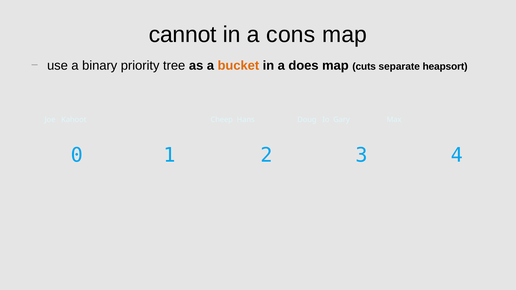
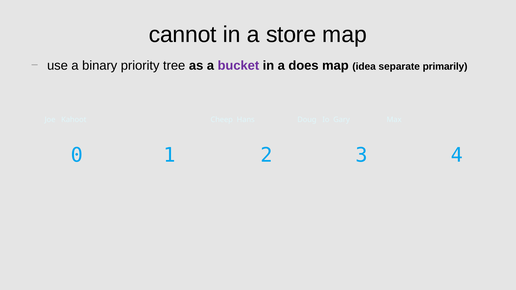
cons: cons -> store
bucket colour: orange -> purple
cuts: cuts -> idea
heapsort: heapsort -> primarily
